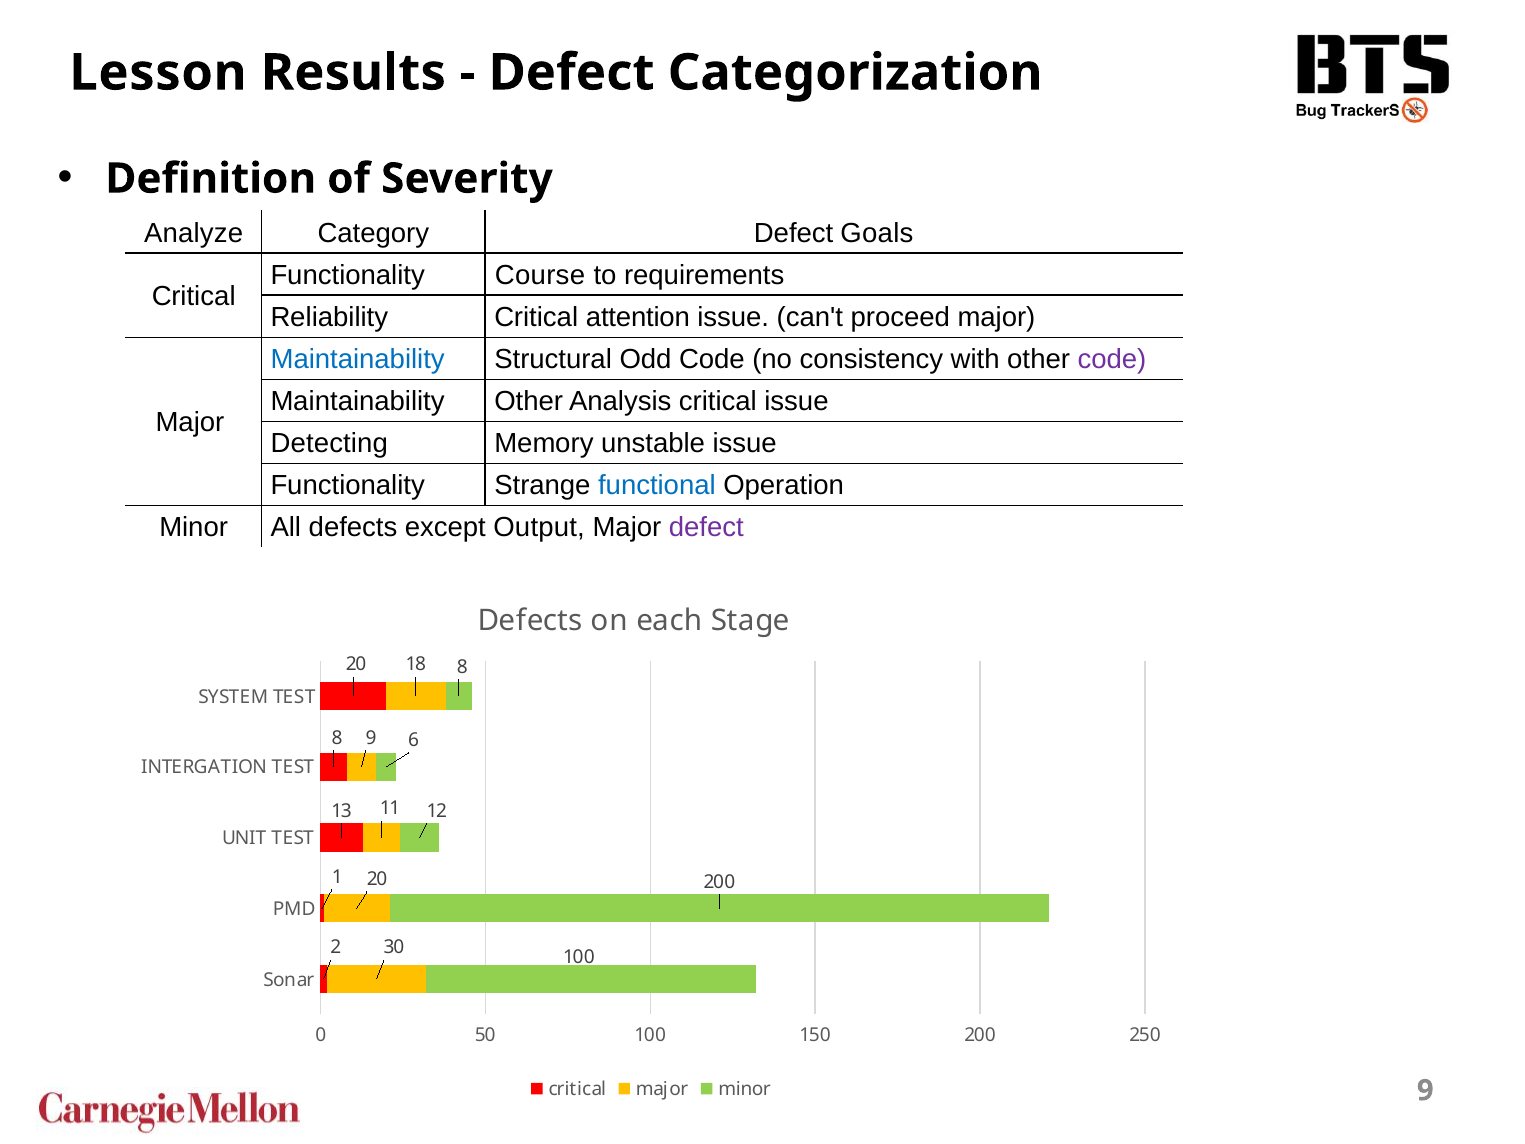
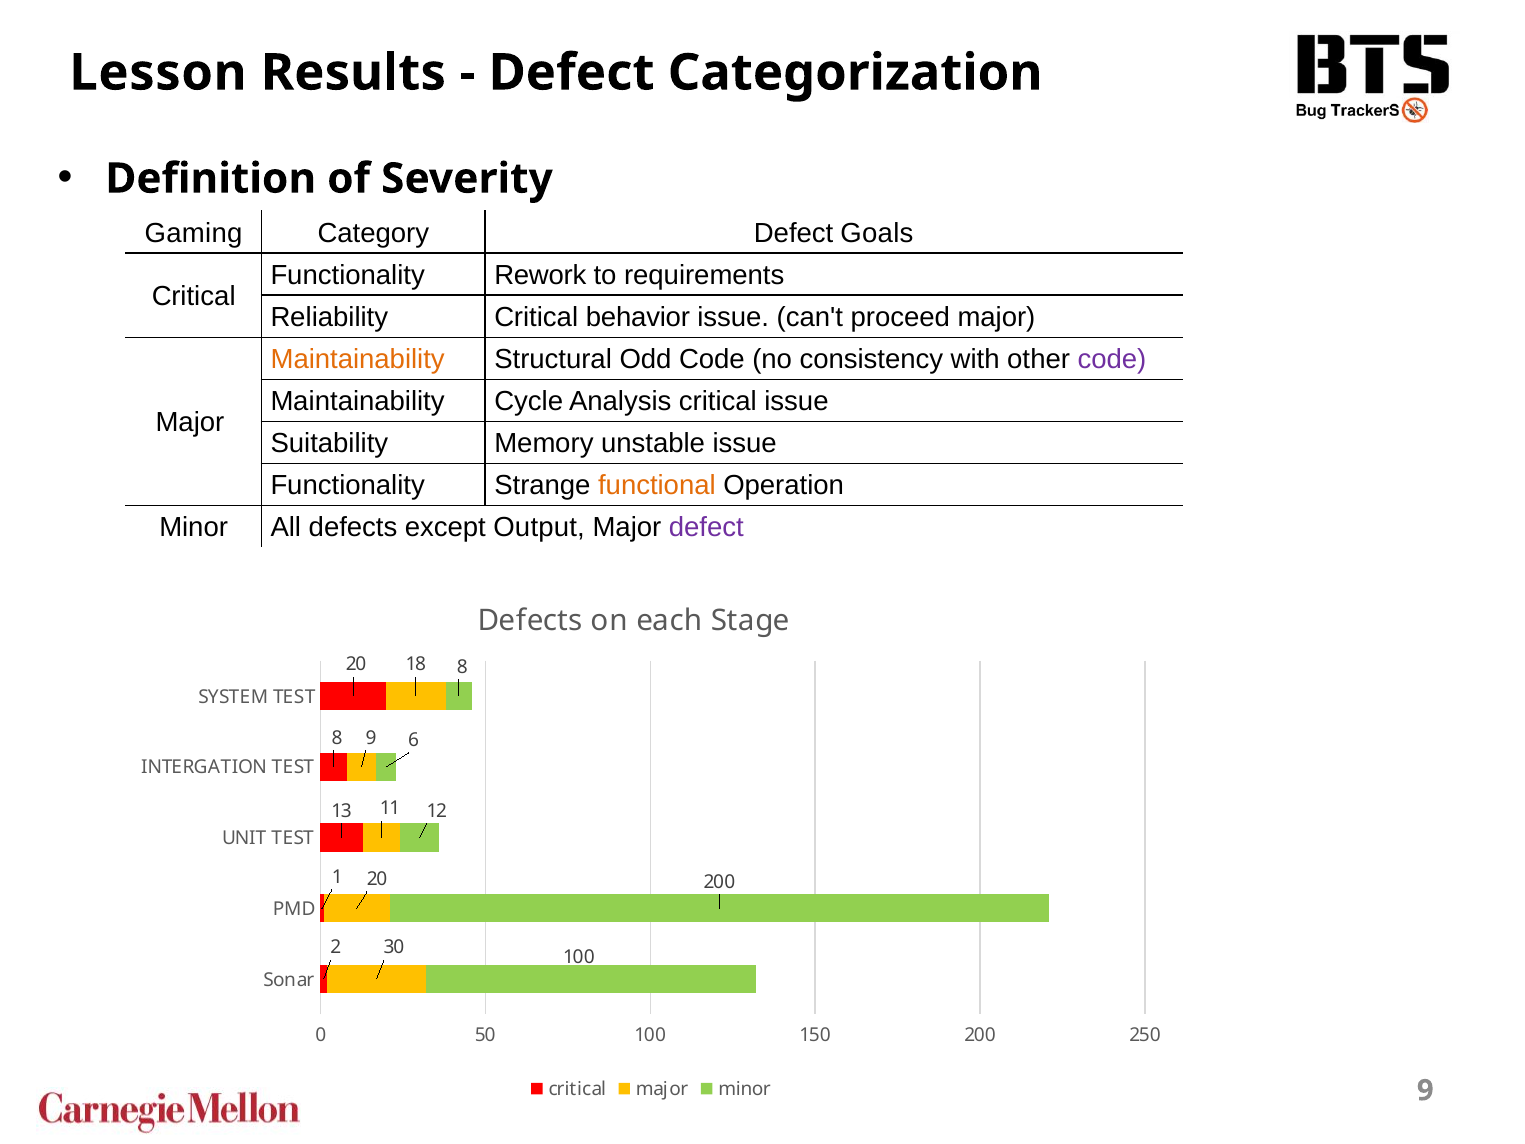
Analyze: Analyze -> Gaming
Course: Course -> Rework
attention: attention -> behavior
Maintainability at (358, 360) colour: blue -> orange
Maintainability Other: Other -> Cycle
Detecting: Detecting -> Suitability
functional colour: blue -> orange
